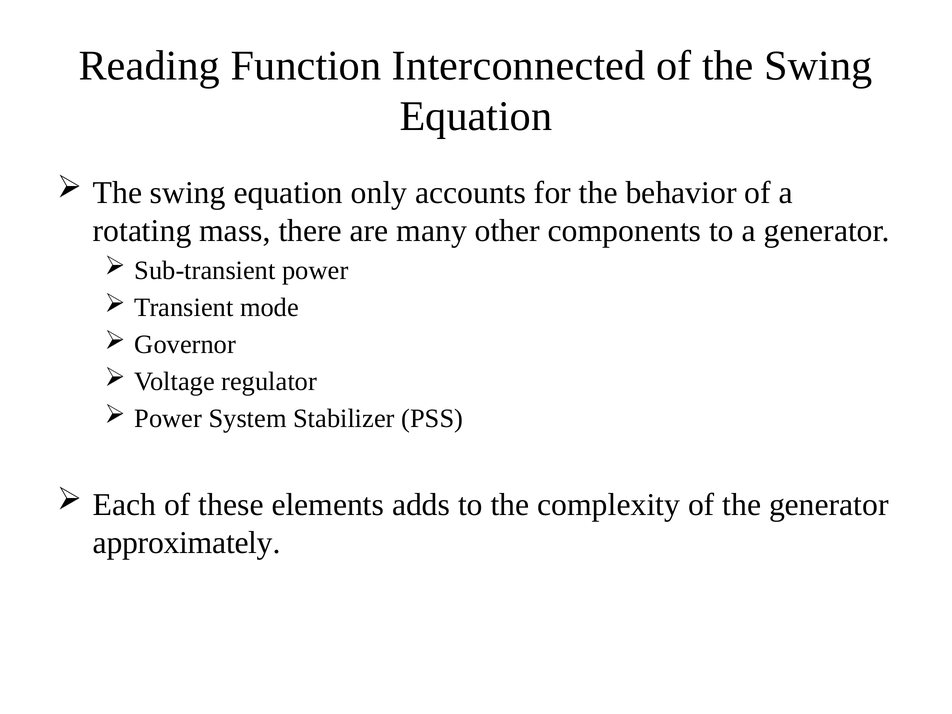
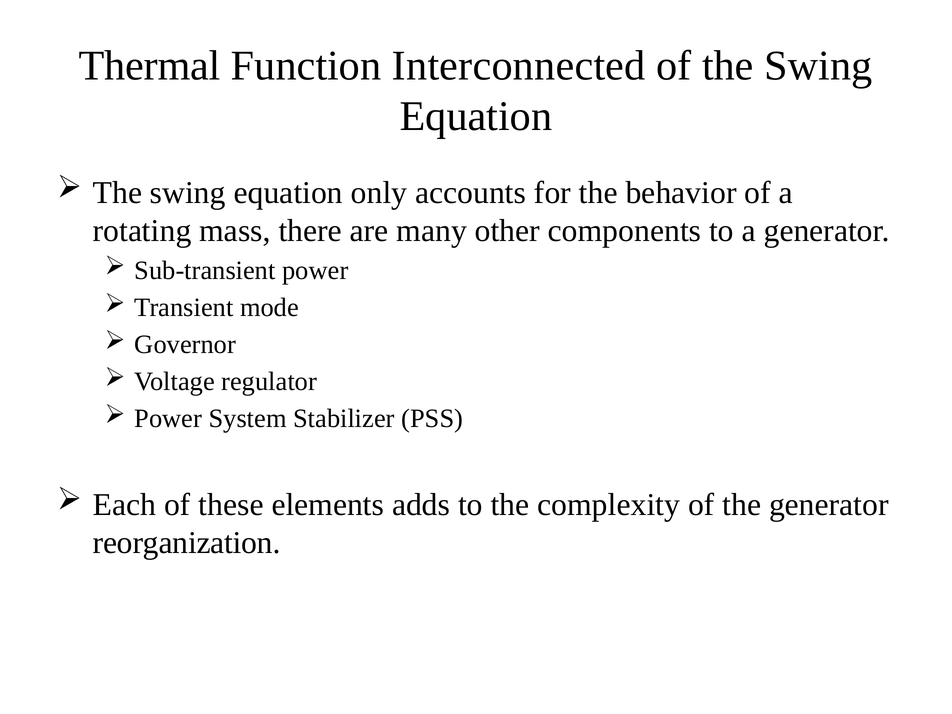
Reading: Reading -> Thermal
approximately: approximately -> reorganization
